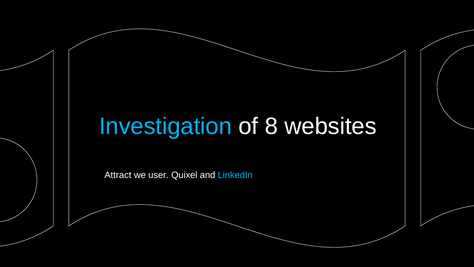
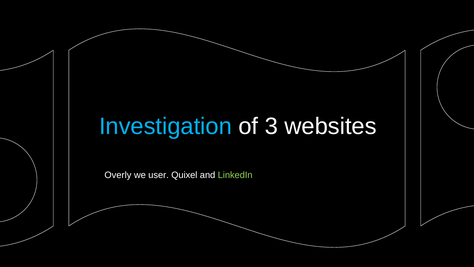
8: 8 -> 3
Attract: Attract -> Overly
LinkedIn colour: light blue -> light green
